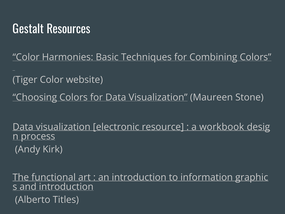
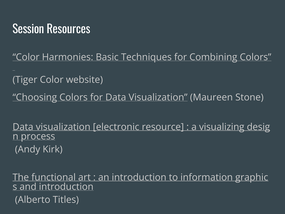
Gestalt: Gestalt -> Session
workbook: workbook -> visualizing
